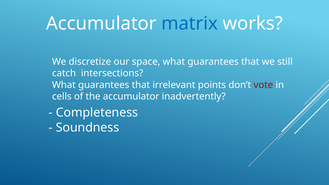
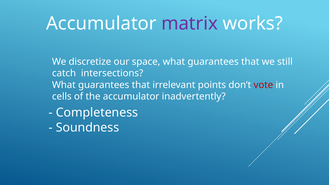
matrix colour: blue -> purple
